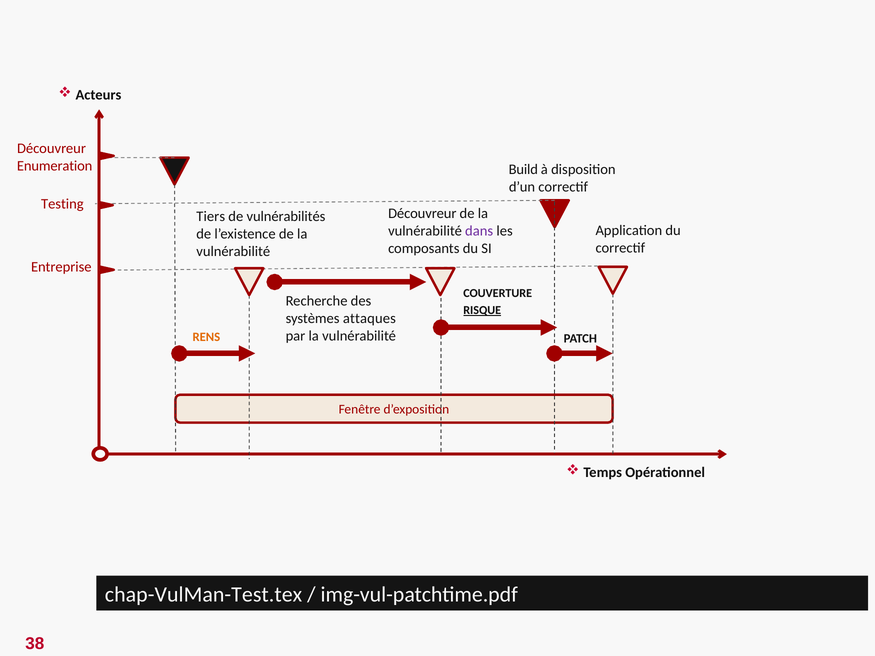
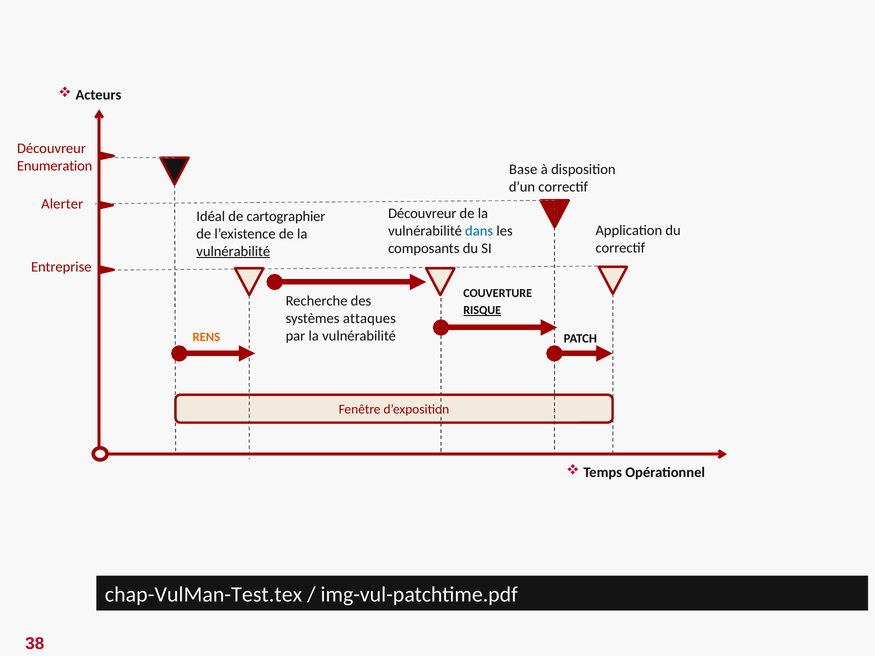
Build: Build -> Base
Testing: Testing -> Alerter
Tiers: Tiers -> Idéal
vulnérabilités: vulnérabilités -> cartographier
dans colour: purple -> blue
vulnérabilité at (233, 251) underline: none -> present
